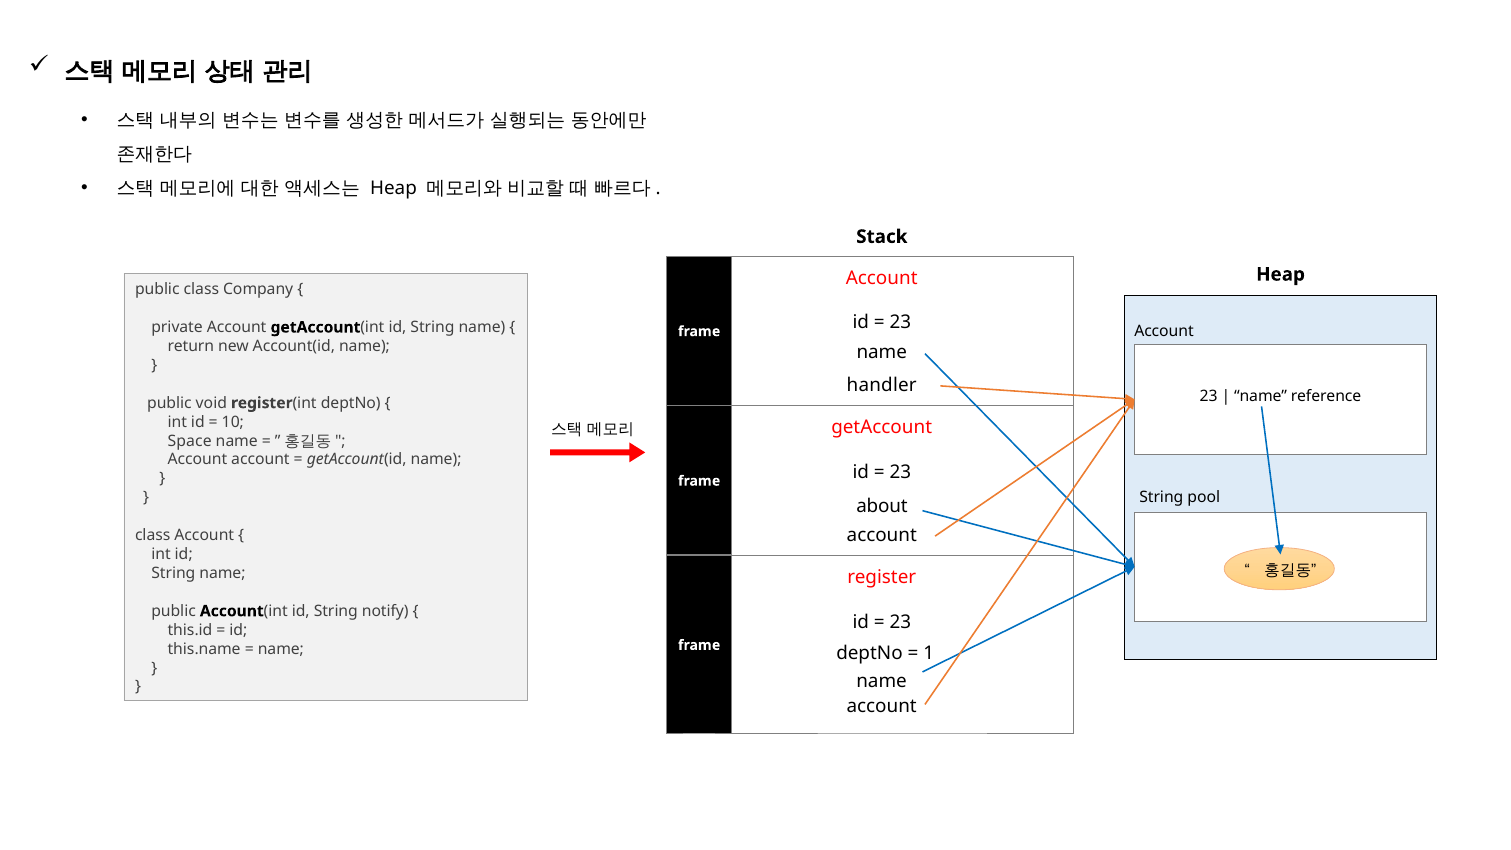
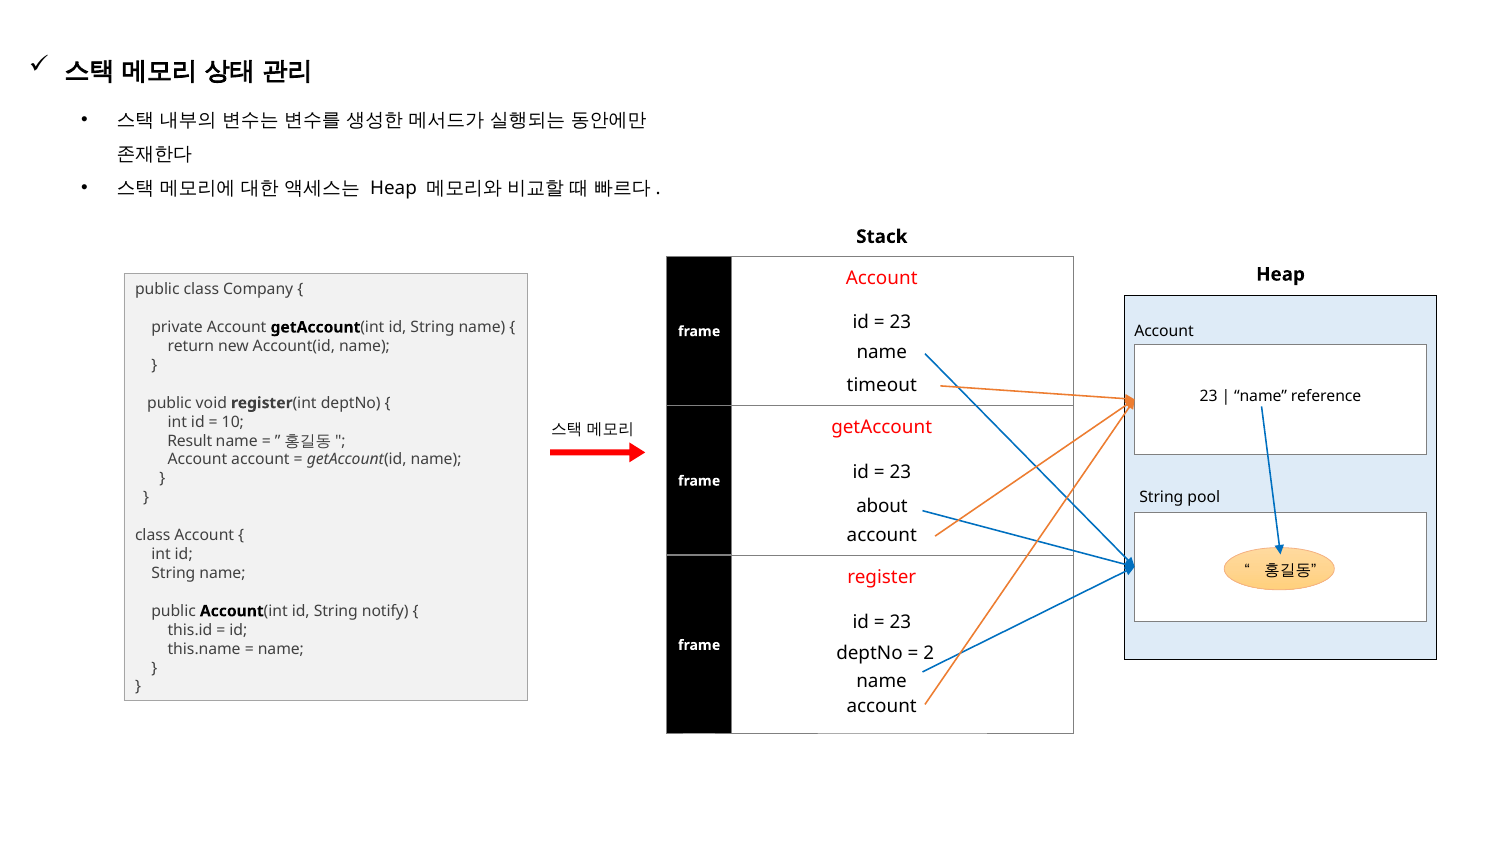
handler: handler -> timeout
Space: Space -> Result
1: 1 -> 2
